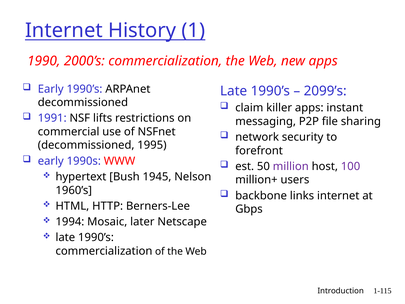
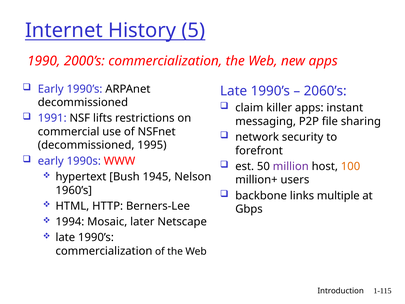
1: 1 -> 5
2099’s: 2099’s -> 2060’s
100 colour: purple -> orange
links internet: internet -> multiple
